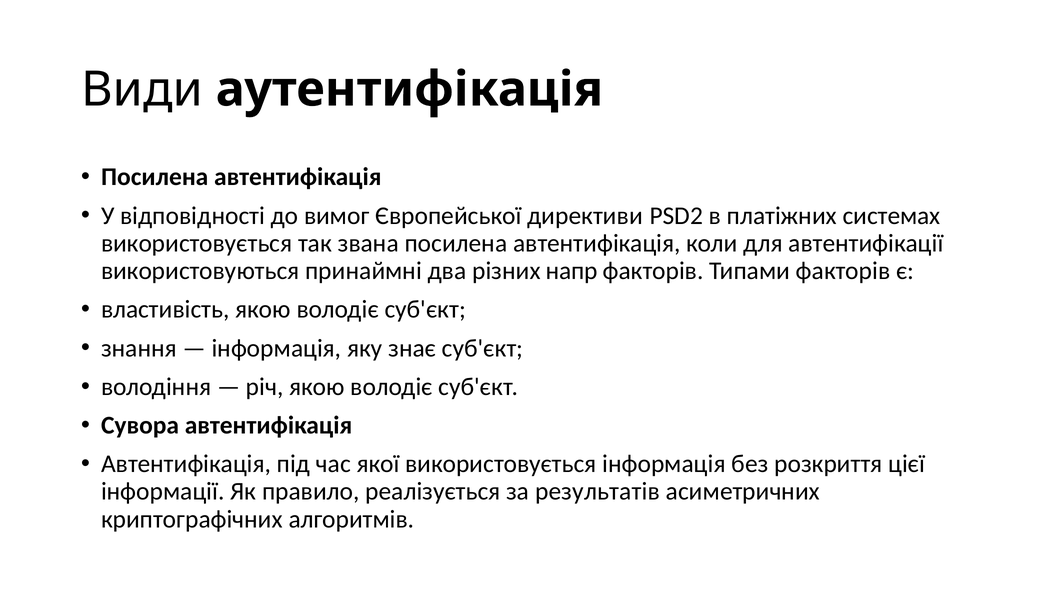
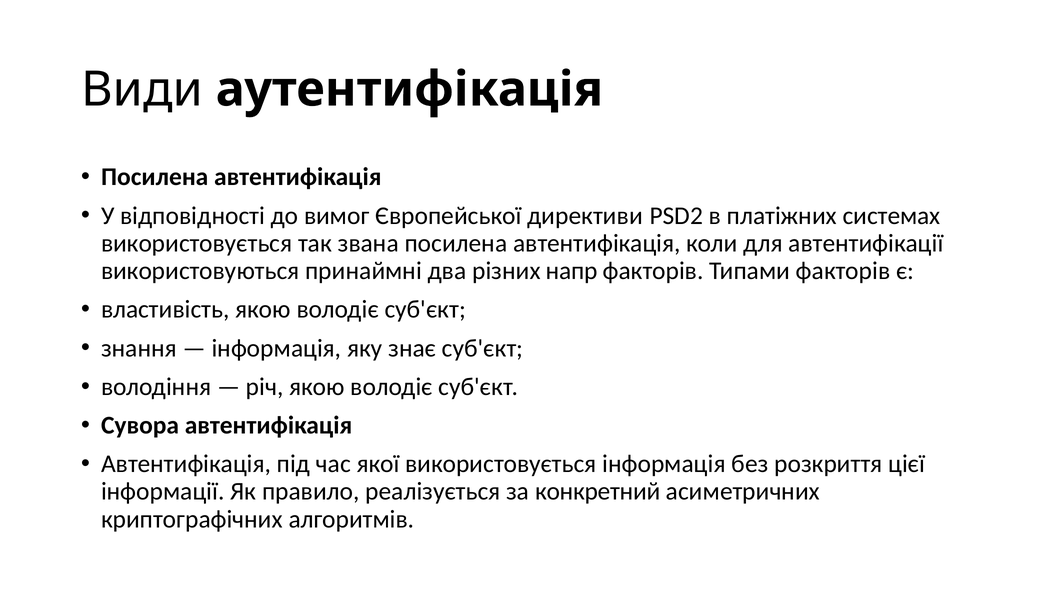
результатів: результатів -> конкретний
